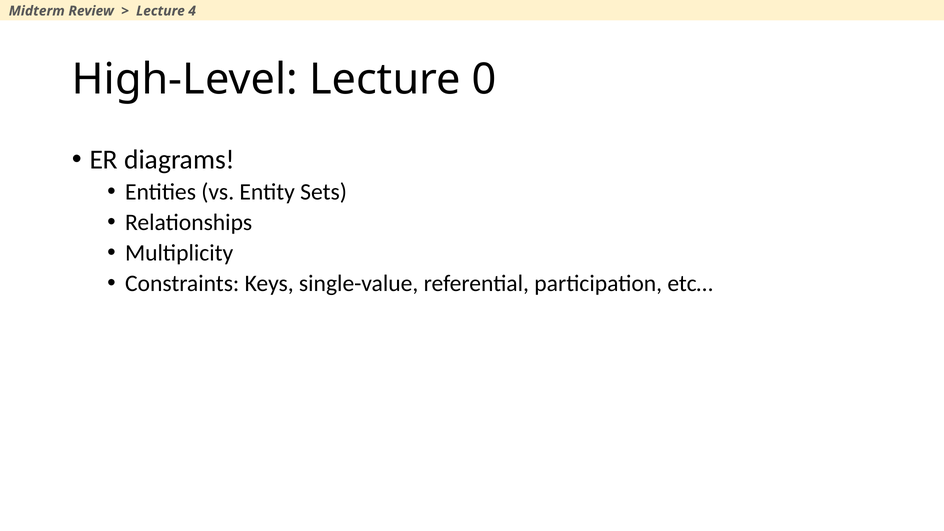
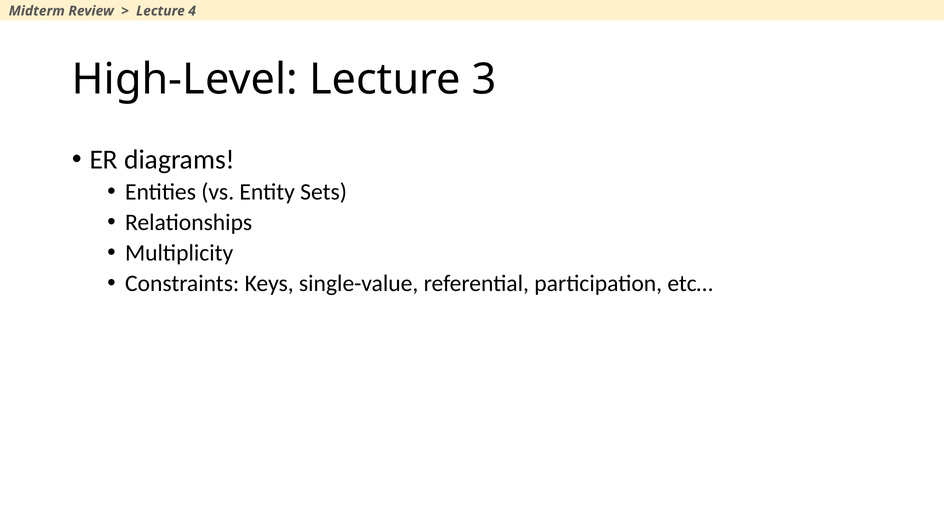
0: 0 -> 3
